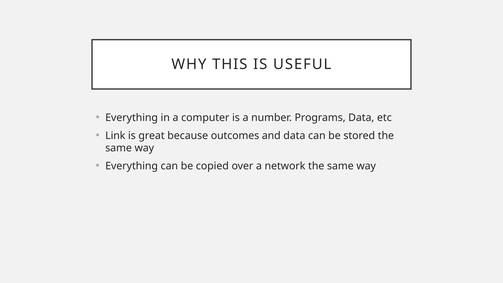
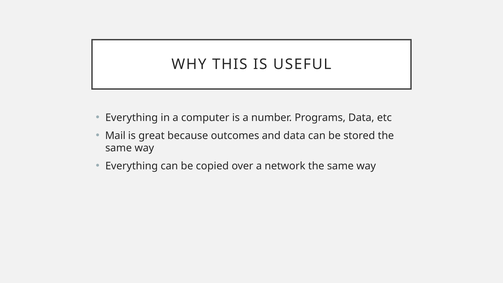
Link: Link -> Mail
